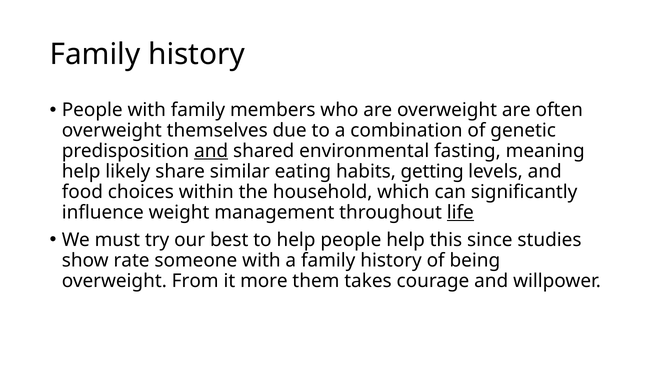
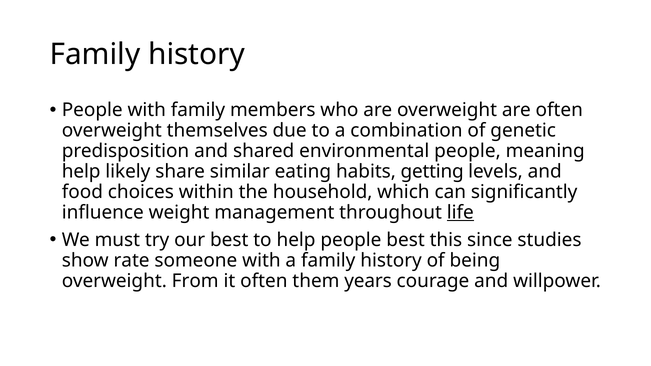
and at (211, 151) underline: present -> none
environmental fasting: fasting -> people
people help: help -> best
it more: more -> often
takes: takes -> years
